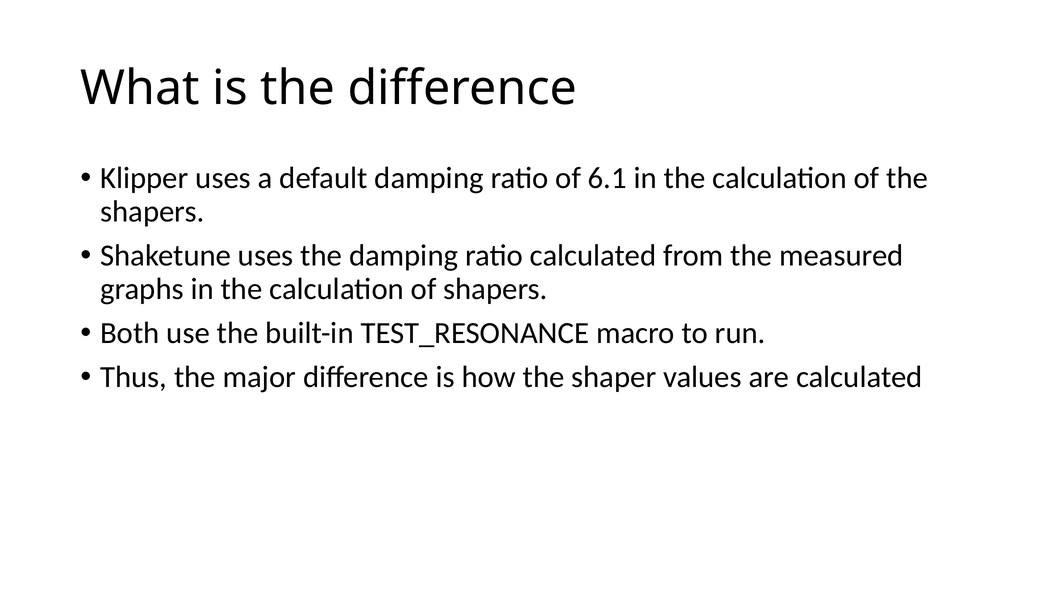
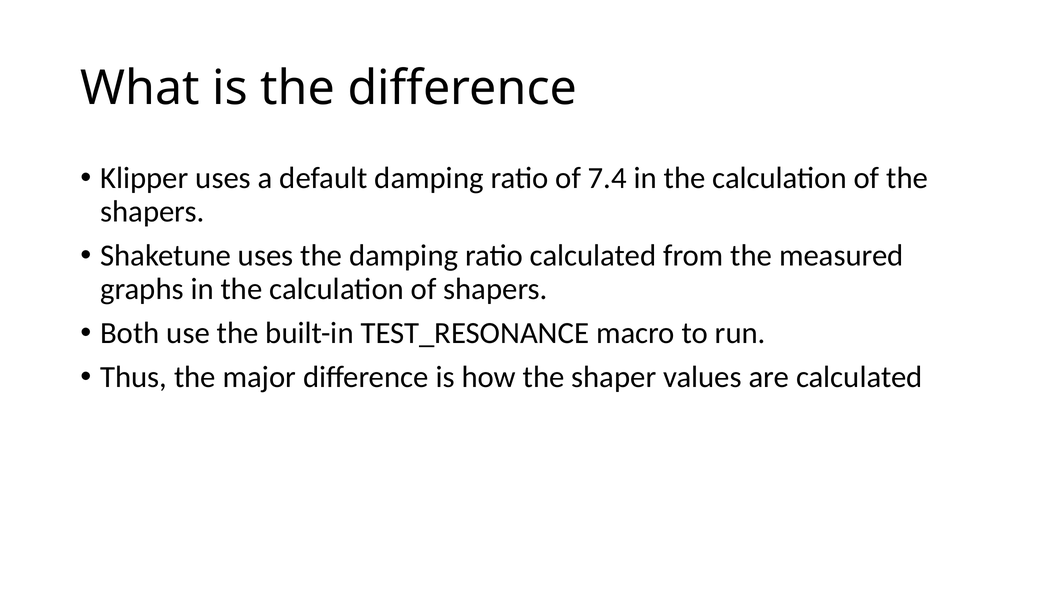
6.1: 6.1 -> 7.4
